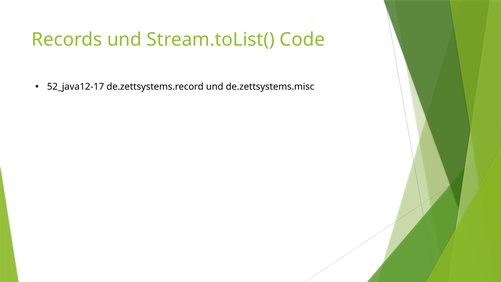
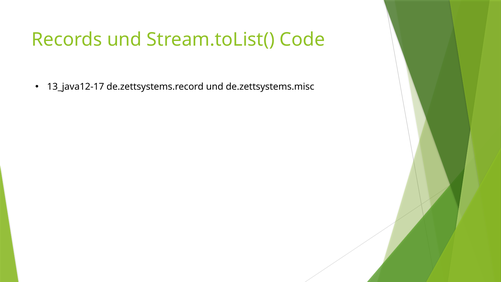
52_java12-17: 52_java12-17 -> 13_java12-17
